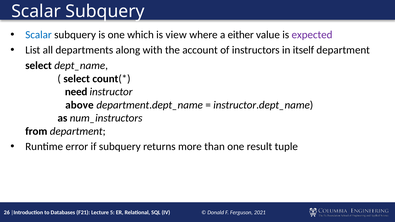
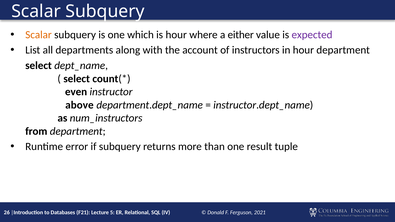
Scalar at (39, 35) colour: blue -> orange
is view: view -> hour
in itself: itself -> hour
need: need -> even
